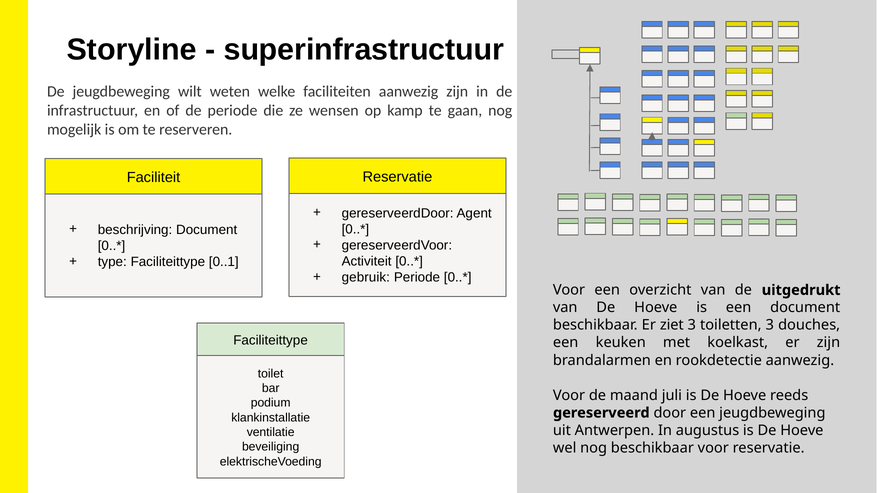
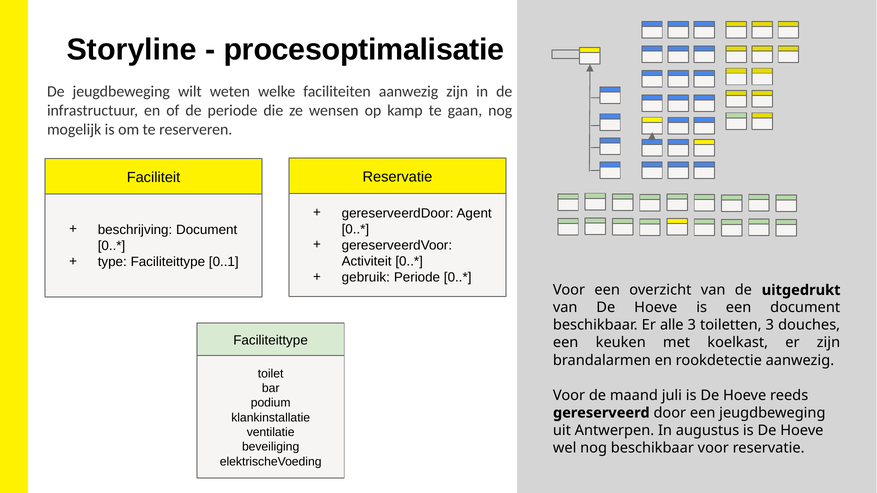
superinfrastructuur: superinfrastructuur -> procesoptimalisatie
ziet: ziet -> alle
